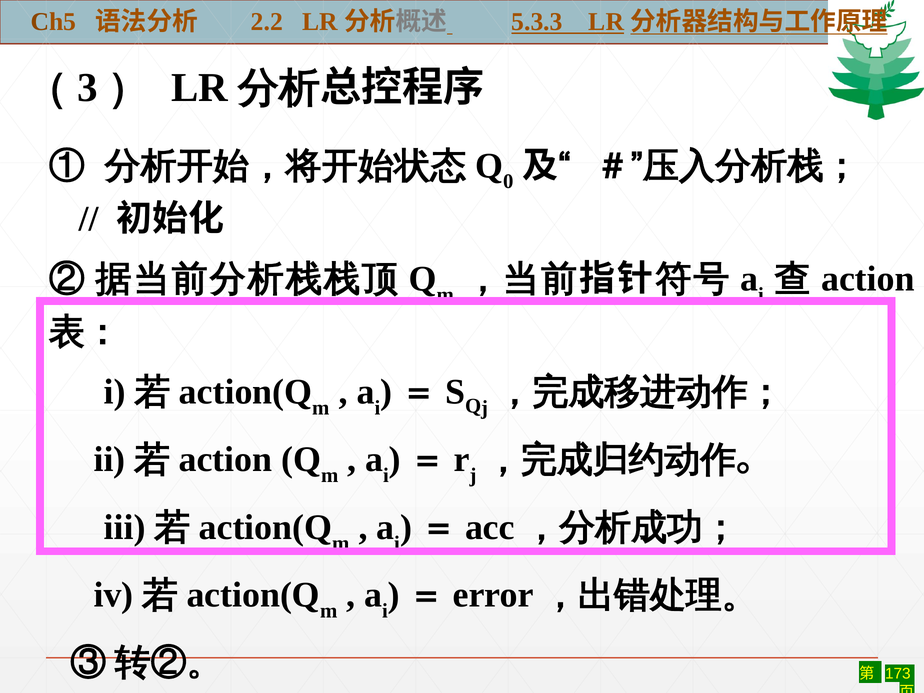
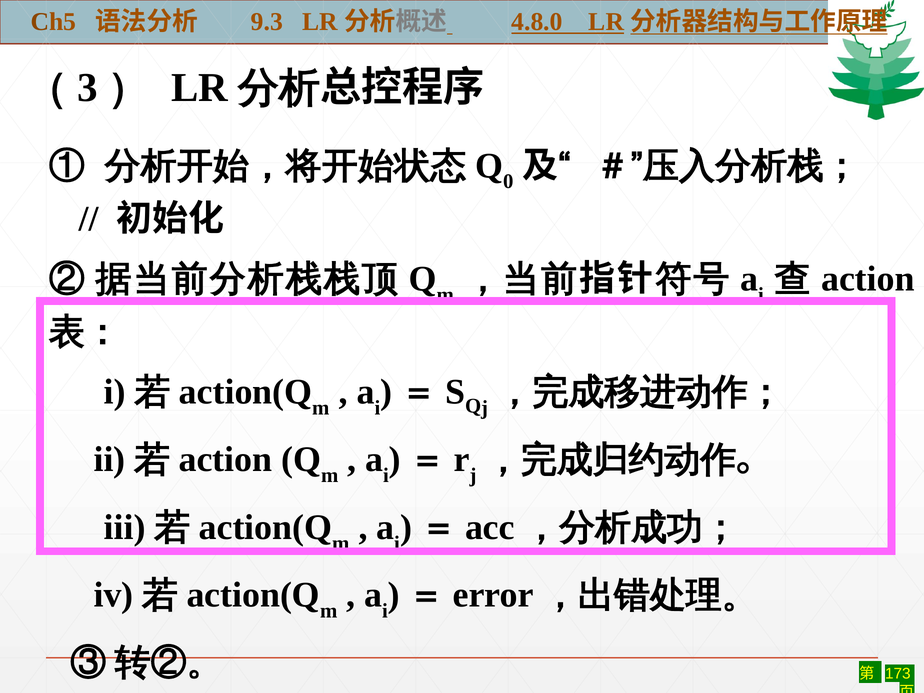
2.2: 2.2 -> 9.3
5.3.3: 5.3.3 -> 4.8.0
